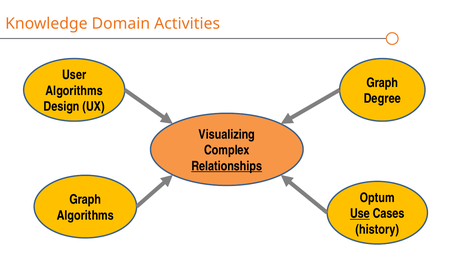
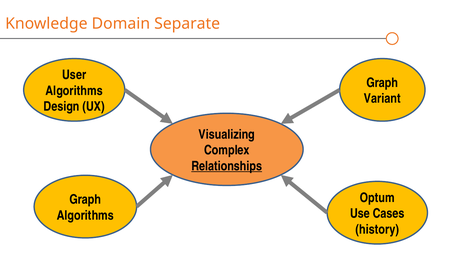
Activities: Activities -> Separate
Degree: Degree -> Variant
Use underline: present -> none
